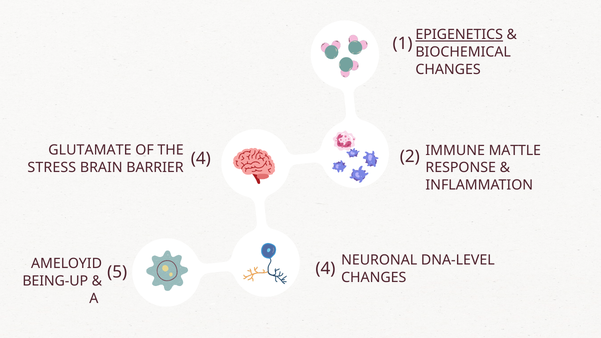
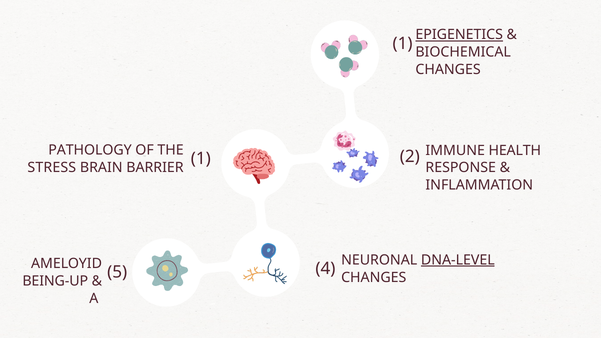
GLUTAMATE: GLUTAMATE -> PATHOLOGY
MATTLE: MATTLE -> HEALTH
BARRIER 4: 4 -> 1
DNA-LEVEL underline: none -> present
